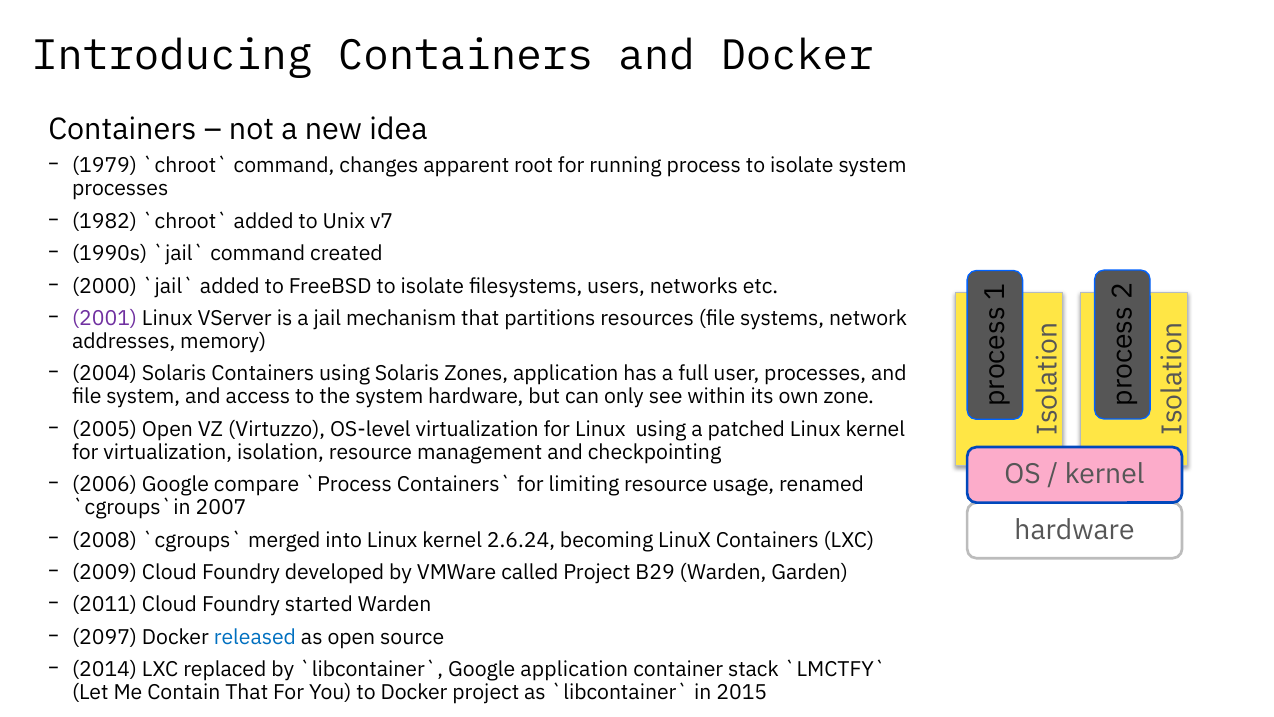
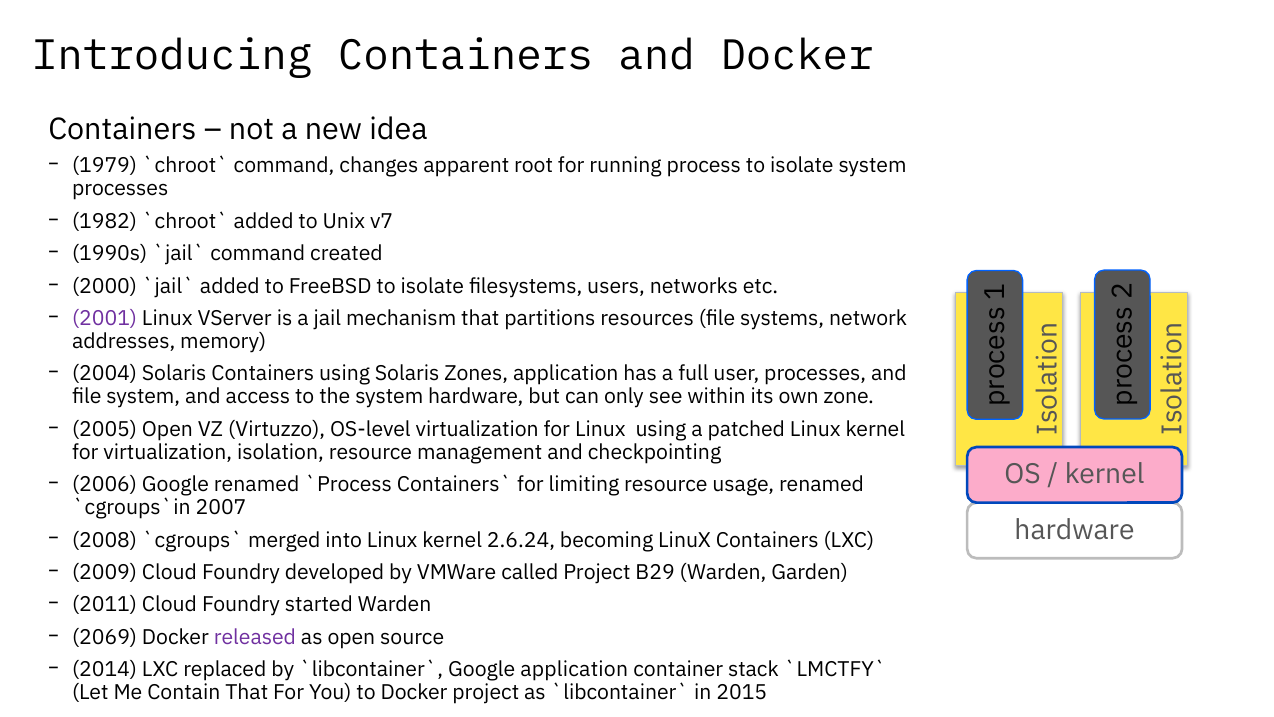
Google compare: compare -> renamed
2097: 2097 -> 2069
released colour: blue -> purple
